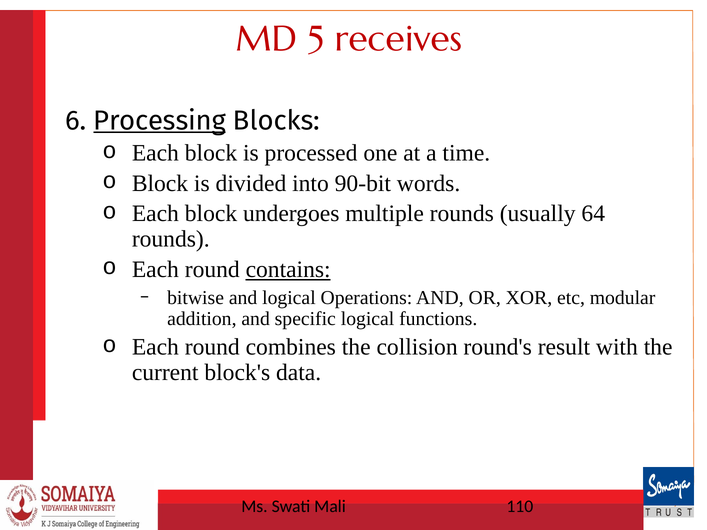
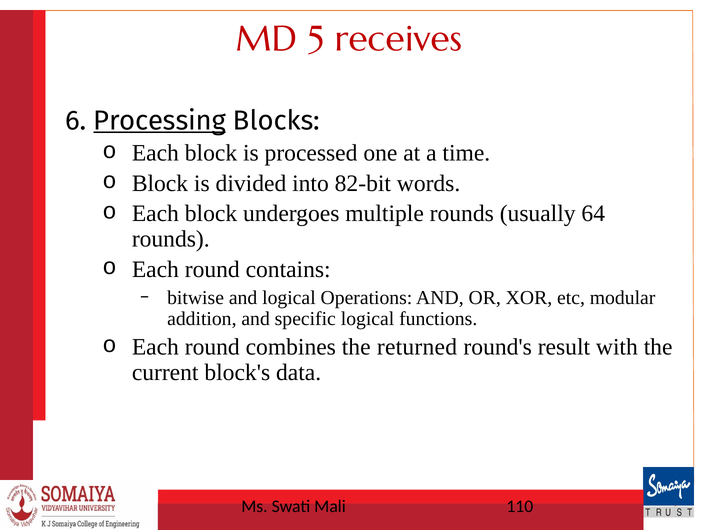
90-bit: 90-bit -> 82-bit
contains underline: present -> none
collision: collision -> returned
